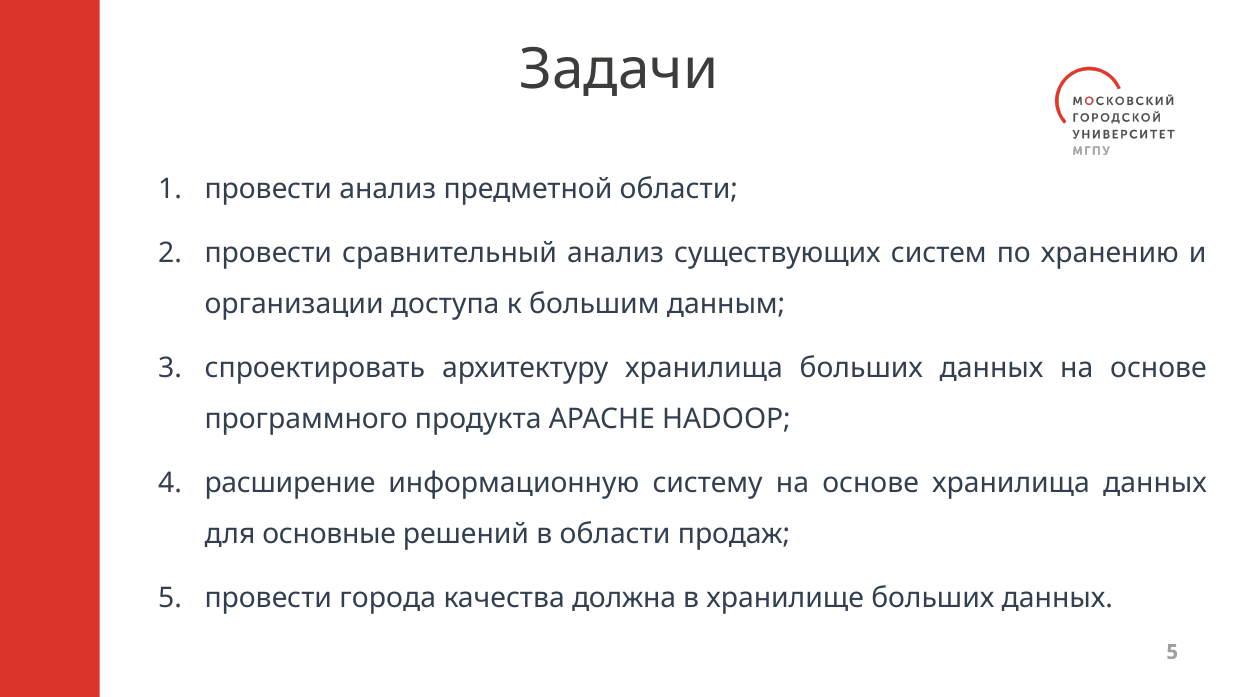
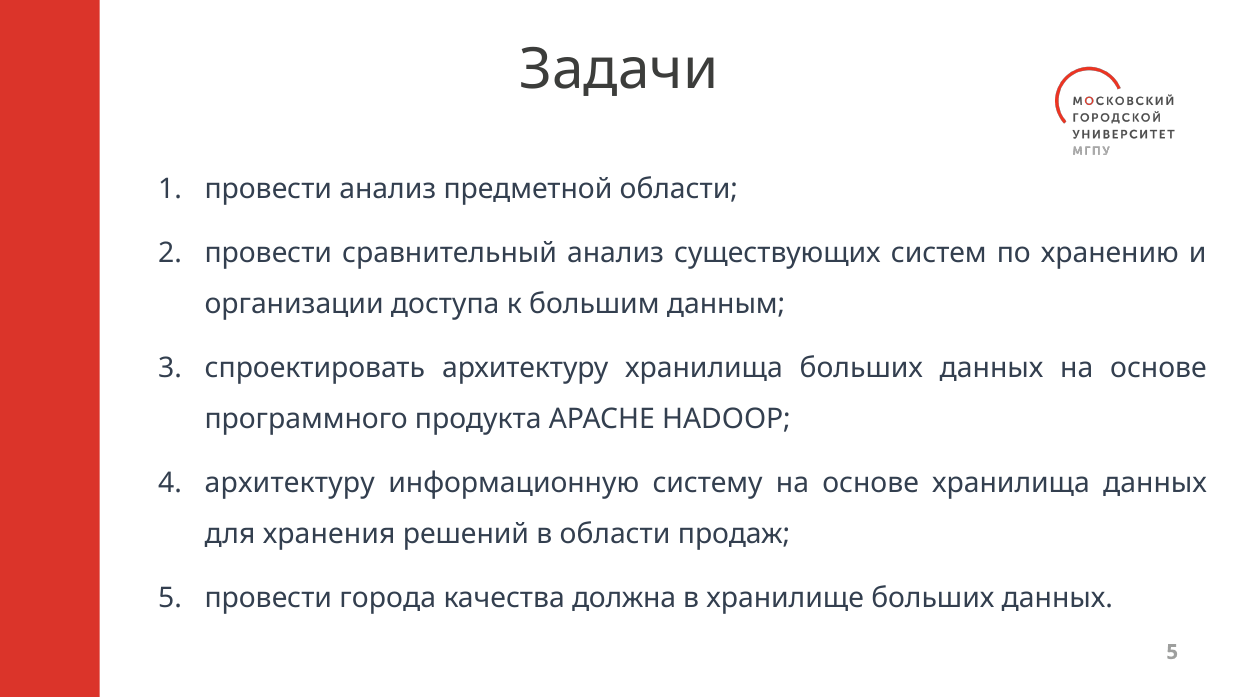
расширение at (290, 482): расширение -> архитектуру
основные: основные -> хранения
